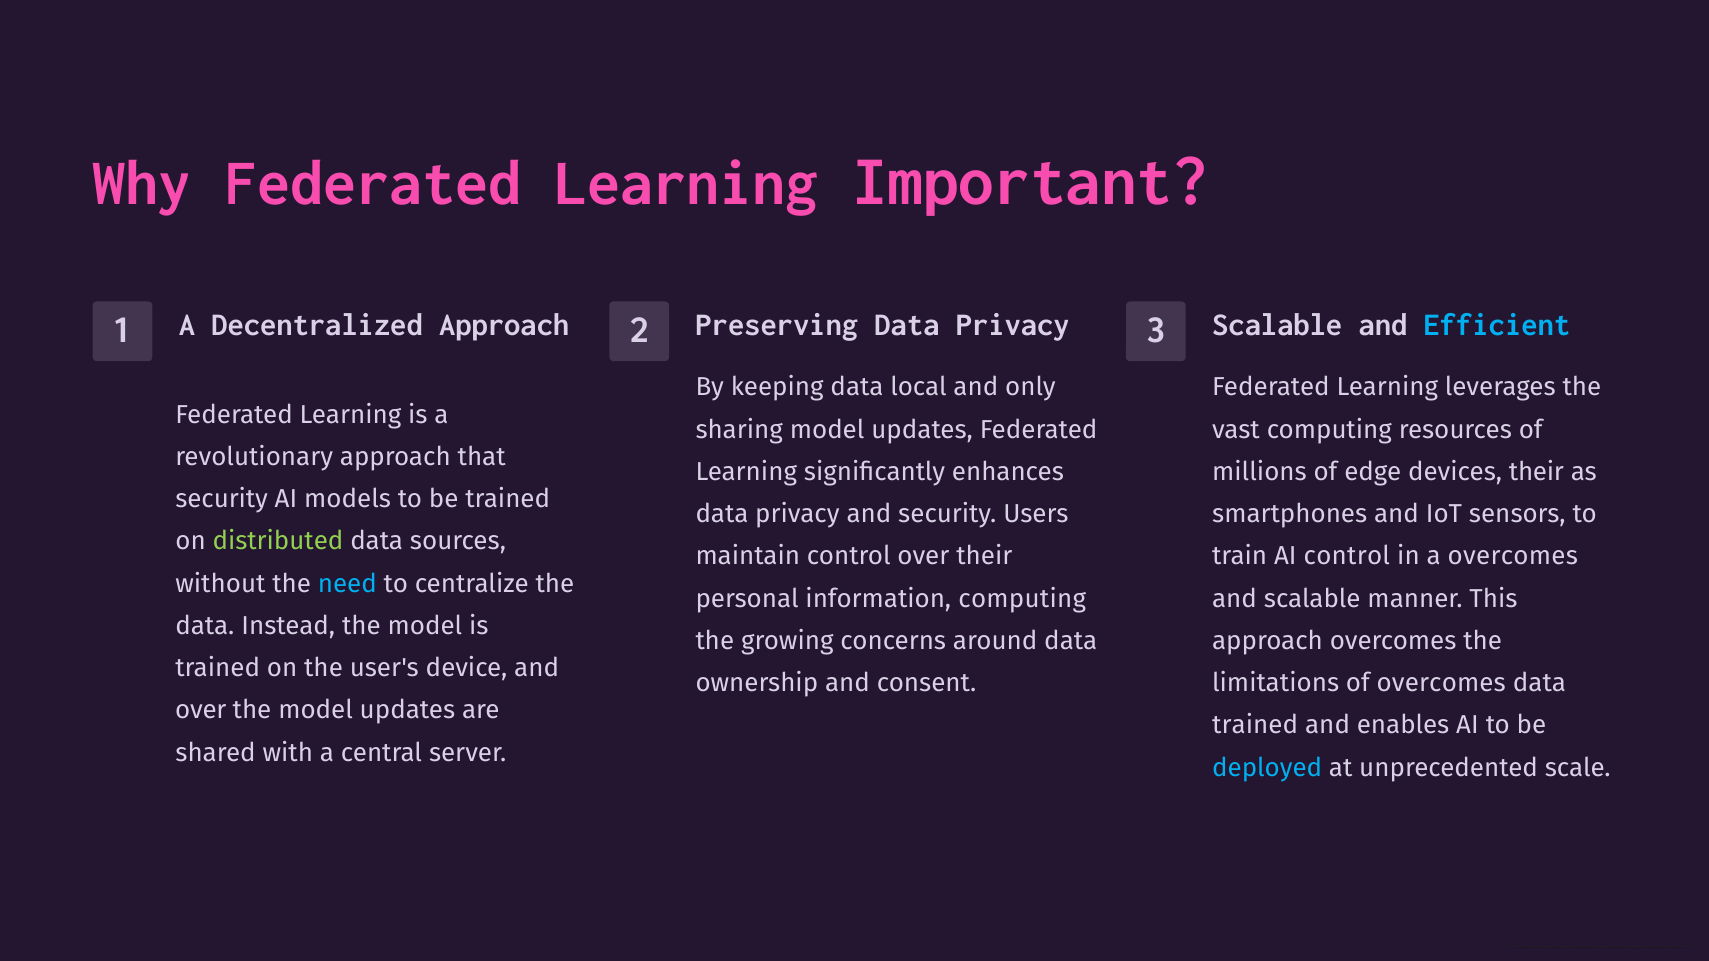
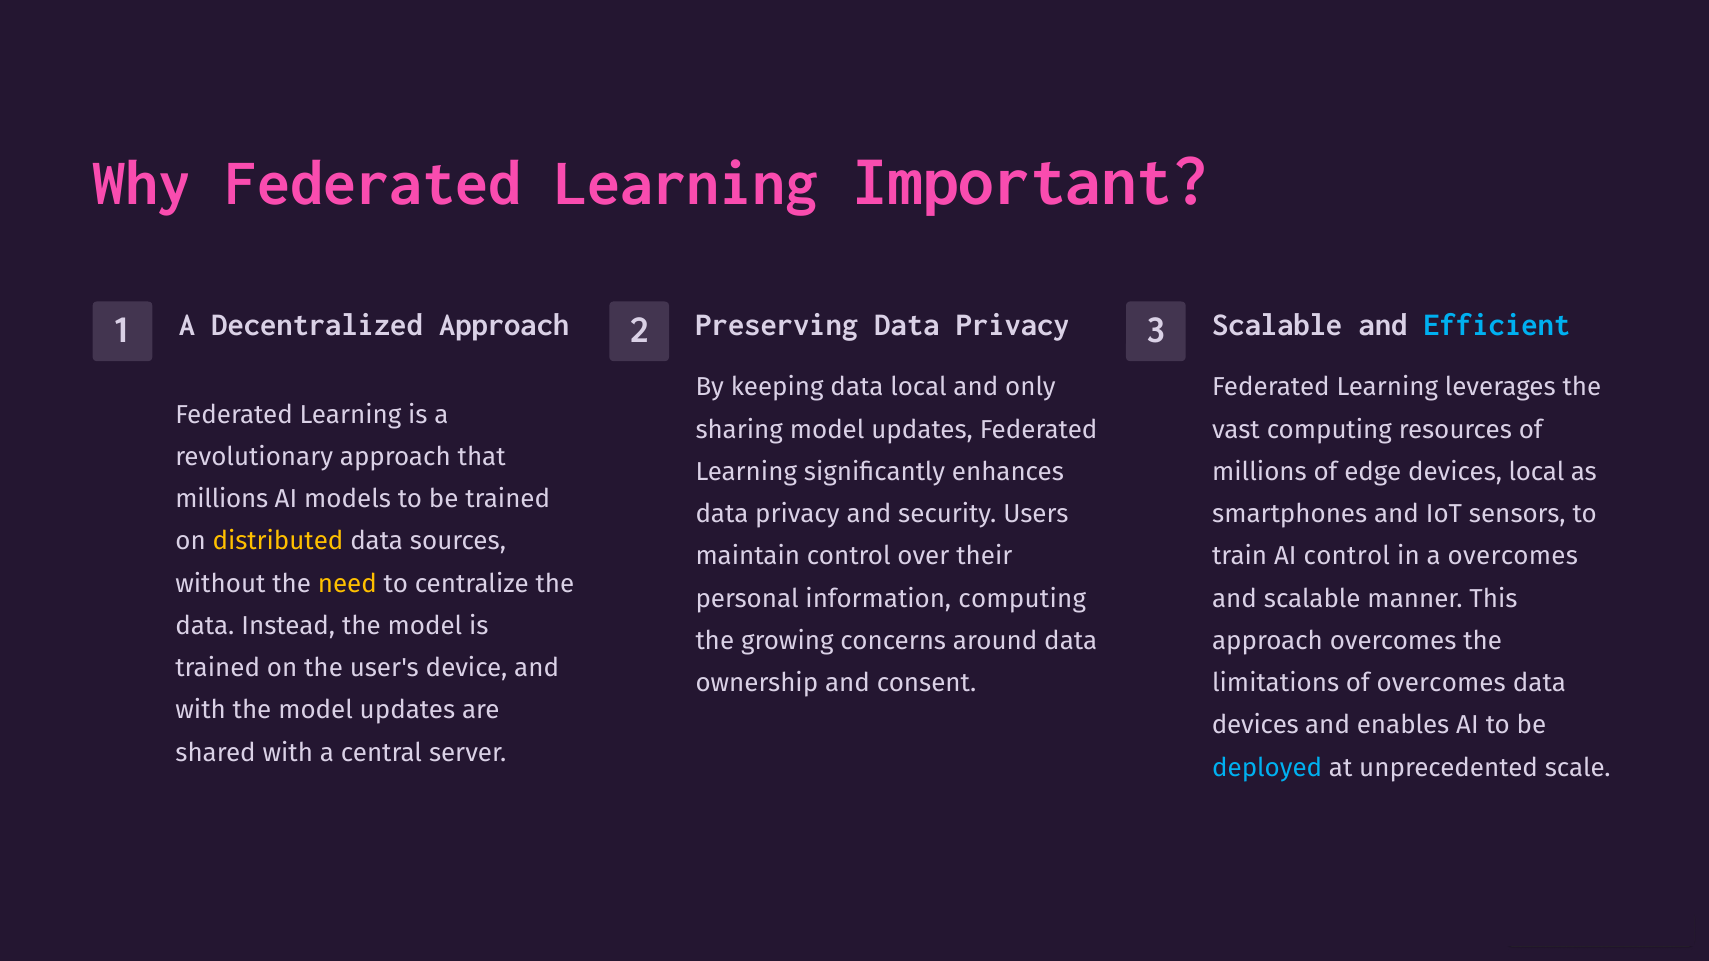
devices their: their -> local
security at (222, 499): security -> millions
distributed colour: light green -> yellow
need colour: light blue -> yellow
over at (201, 711): over -> with
trained at (1255, 726): trained -> devices
